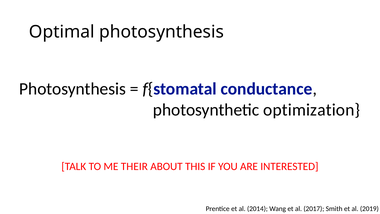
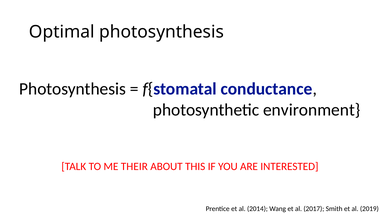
optimization: optimization -> environment
